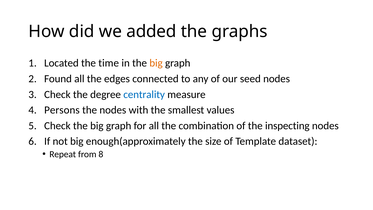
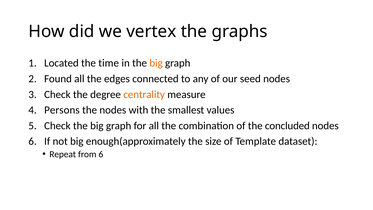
added: added -> vertex
centrality colour: blue -> orange
inspecting: inspecting -> concluded
from 8: 8 -> 6
